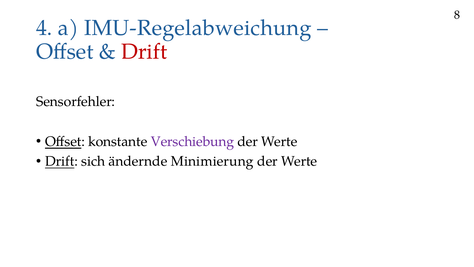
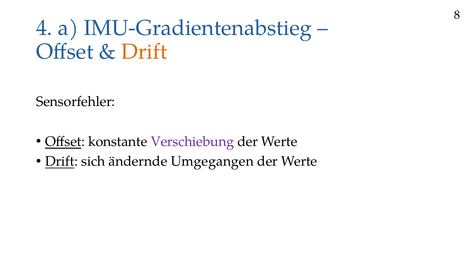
IMU-Regelabweichung: IMU-Regelabweichung -> IMU-Gradientenabstieg
Drift at (144, 52) colour: red -> orange
Minimierung: Minimierung -> Umgegangen
